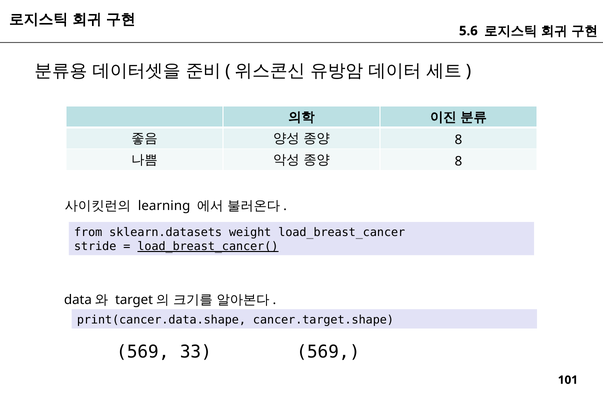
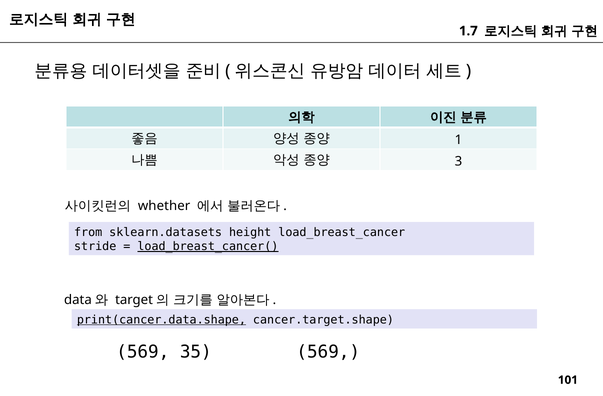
5.6: 5.6 -> 1.7
8 at (458, 140): 8 -> 1
8 at (458, 161): 8 -> 3
learning: learning -> whether
weight: weight -> height
print(cancer.data.shape underline: none -> present
33: 33 -> 35
